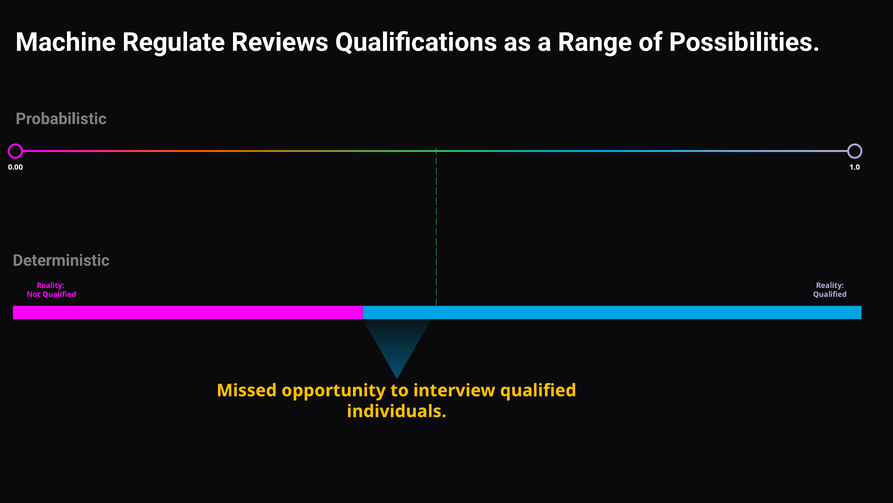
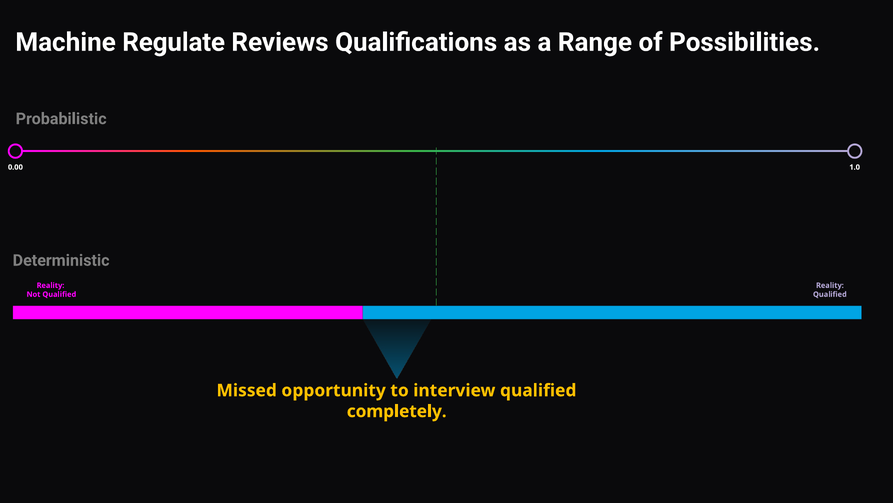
individuals: individuals -> completely
